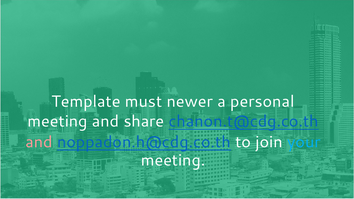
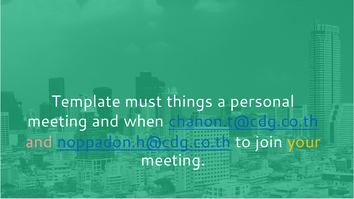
newer: newer -> things
share: share -> when
your colour: light blue -> yellow
